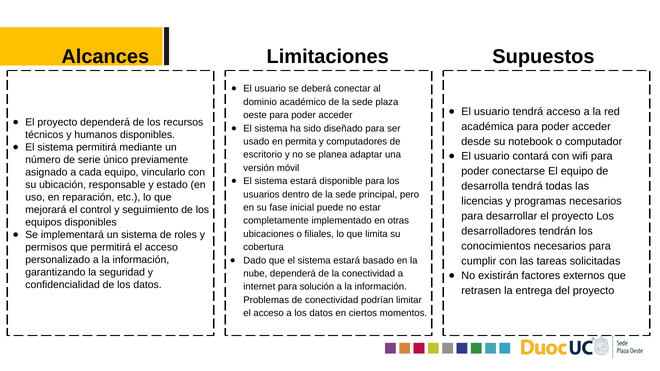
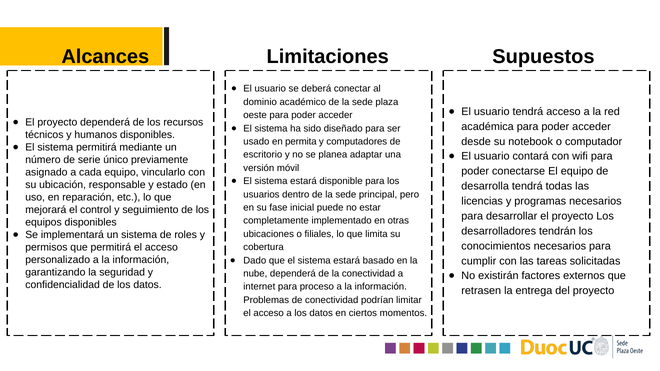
solución: solución -> proceso
